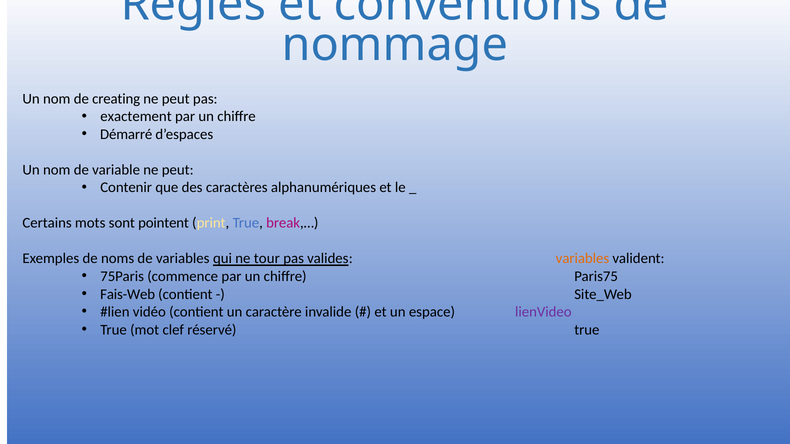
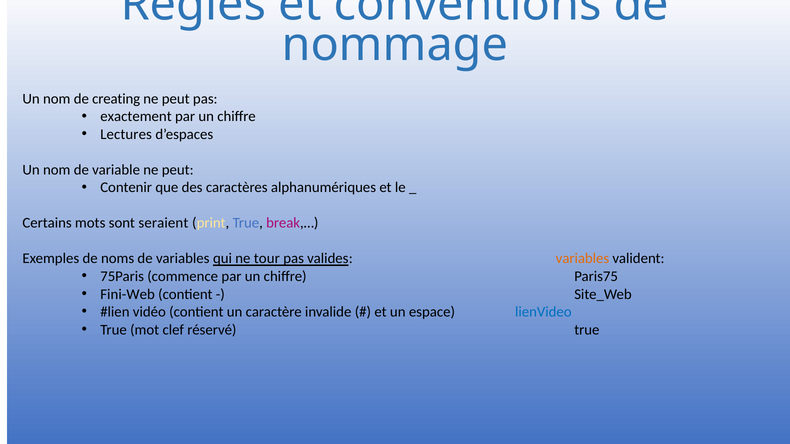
Démarré: Démarré -> Lectures
pointent: pointent -> seraient
Fais-Web: Fais-Web -> Fini-Web
lienVideo colour: purple -> blue
